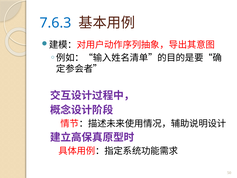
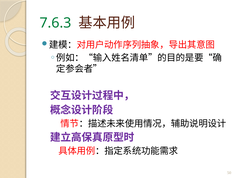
7.6.3 colour: blue -> green
